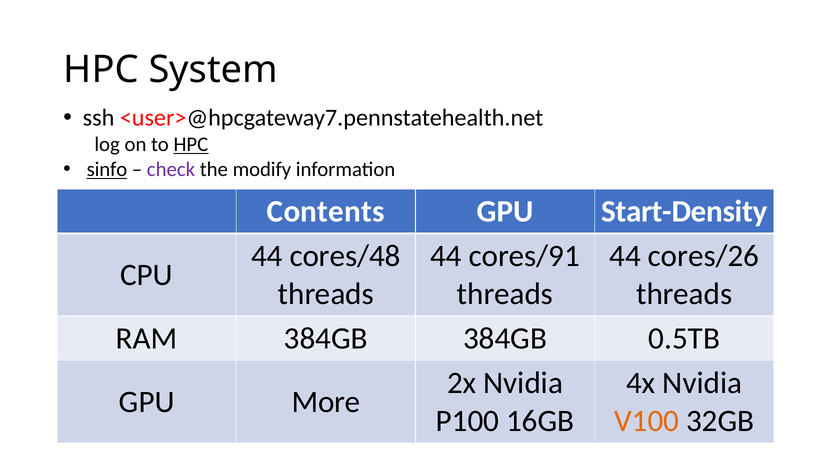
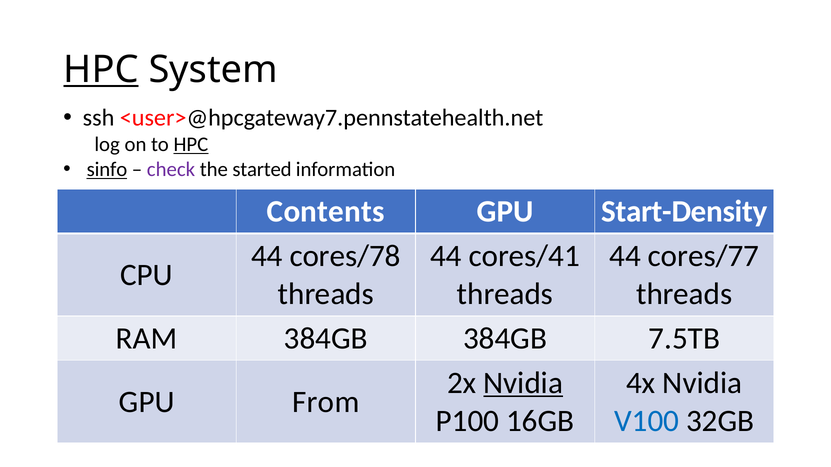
HPC at (101, 70) underline: none -> present
modify: modify -> started
cores/48: cores/48 -> cores/78
cores/91: cores/91 -> cores/41
cores/26: cores/26 -> cores/77
0.5TB: 0.5TB -> 7.5TB
Nvidia at (523, 383) underline: none -> present
More: More -> From
V100 colour: orange -> blue
